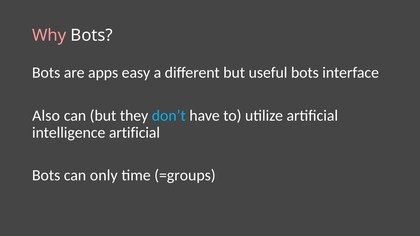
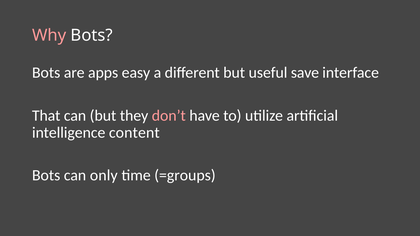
useful bots: bots -> save
Also: Also -> That
don’t colour: light blue -> pink
intelligence artificial: artificial -> content
